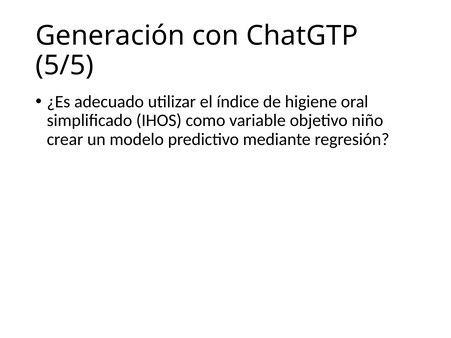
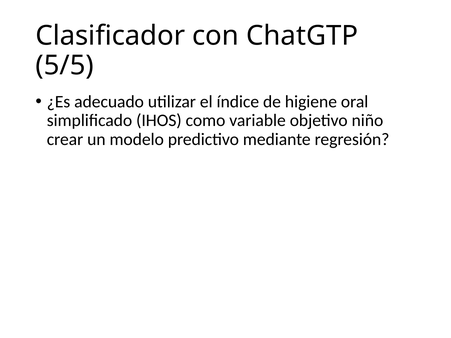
Generación: Generación -> Clasificador
